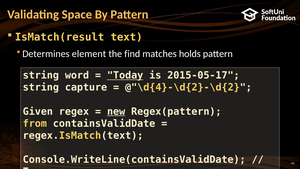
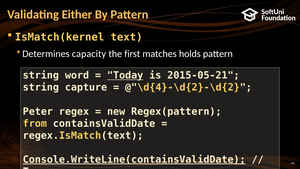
Space: Space -> Either
IsMatch(result: IsMatch(result -> IsMatch(kernel
element: element -> capacity
find: find -> first
2015-05-17: 2015-05-17 -> 2015-05-21
Given: Given -> Peter
new underline: present -> none
Console.WriteLine(containsValidDate underline: none -> present
